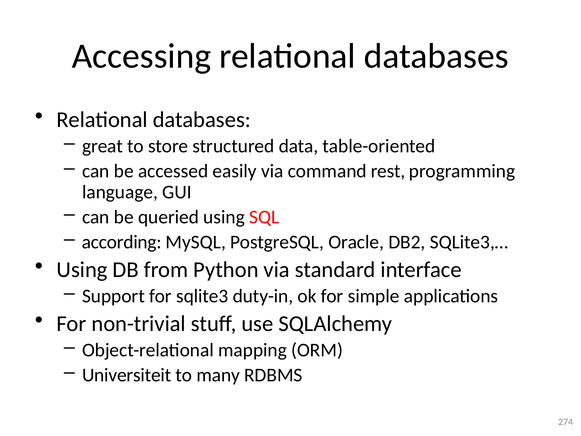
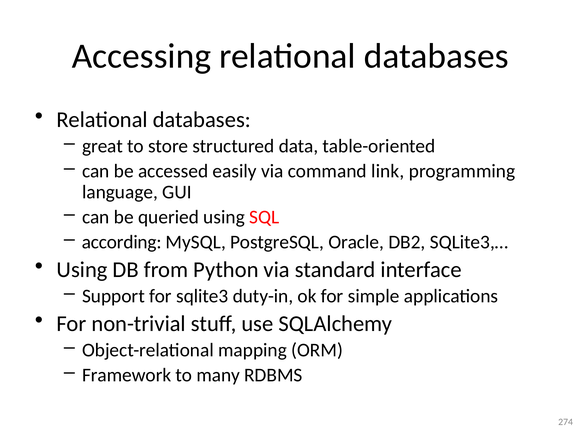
rest: rest -> link
Universiteit: Universiteit -> Framework
